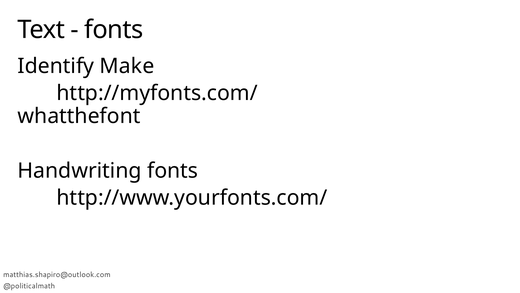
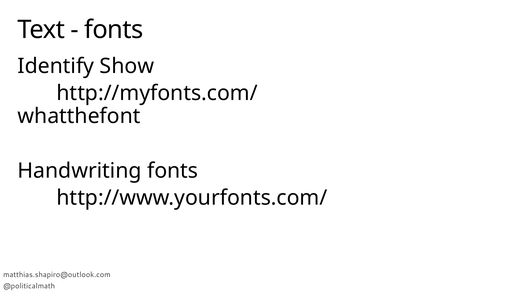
Make: Make -> Show
